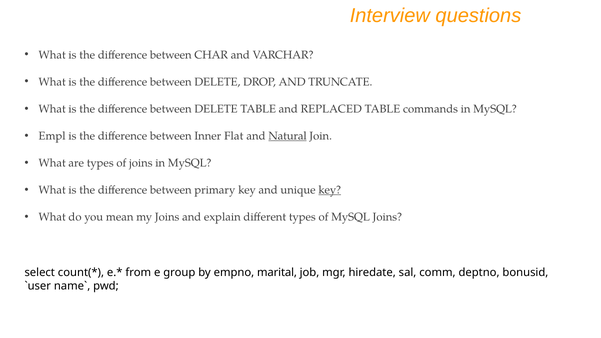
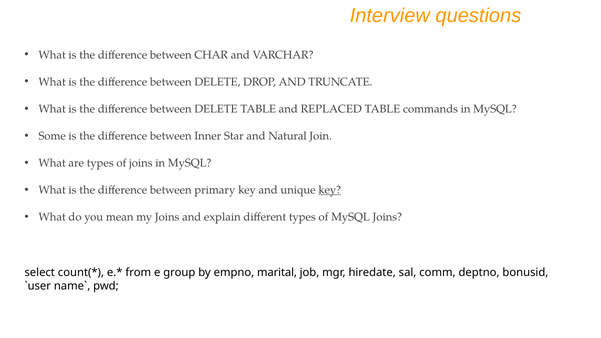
Empl: Empl -> Some
Flat: Flat -> Star
Natural underline: present -> none
